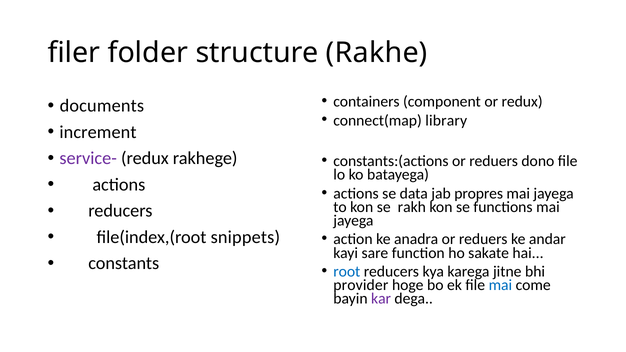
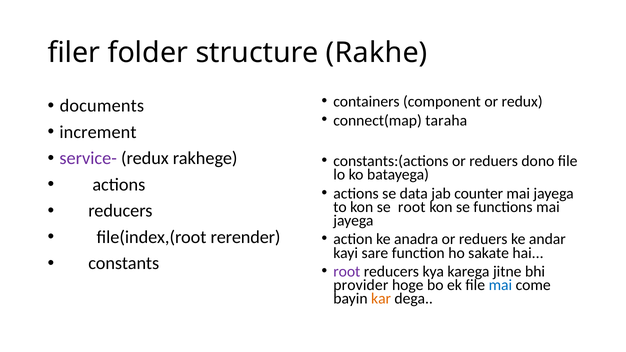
library: library -> taraha
propres: propres -> counter
se rakh: rakh -> root
snippets: snippets -> rerender
root at (347, 272) colour: blue -> purple
kar colour: purple -> orange
